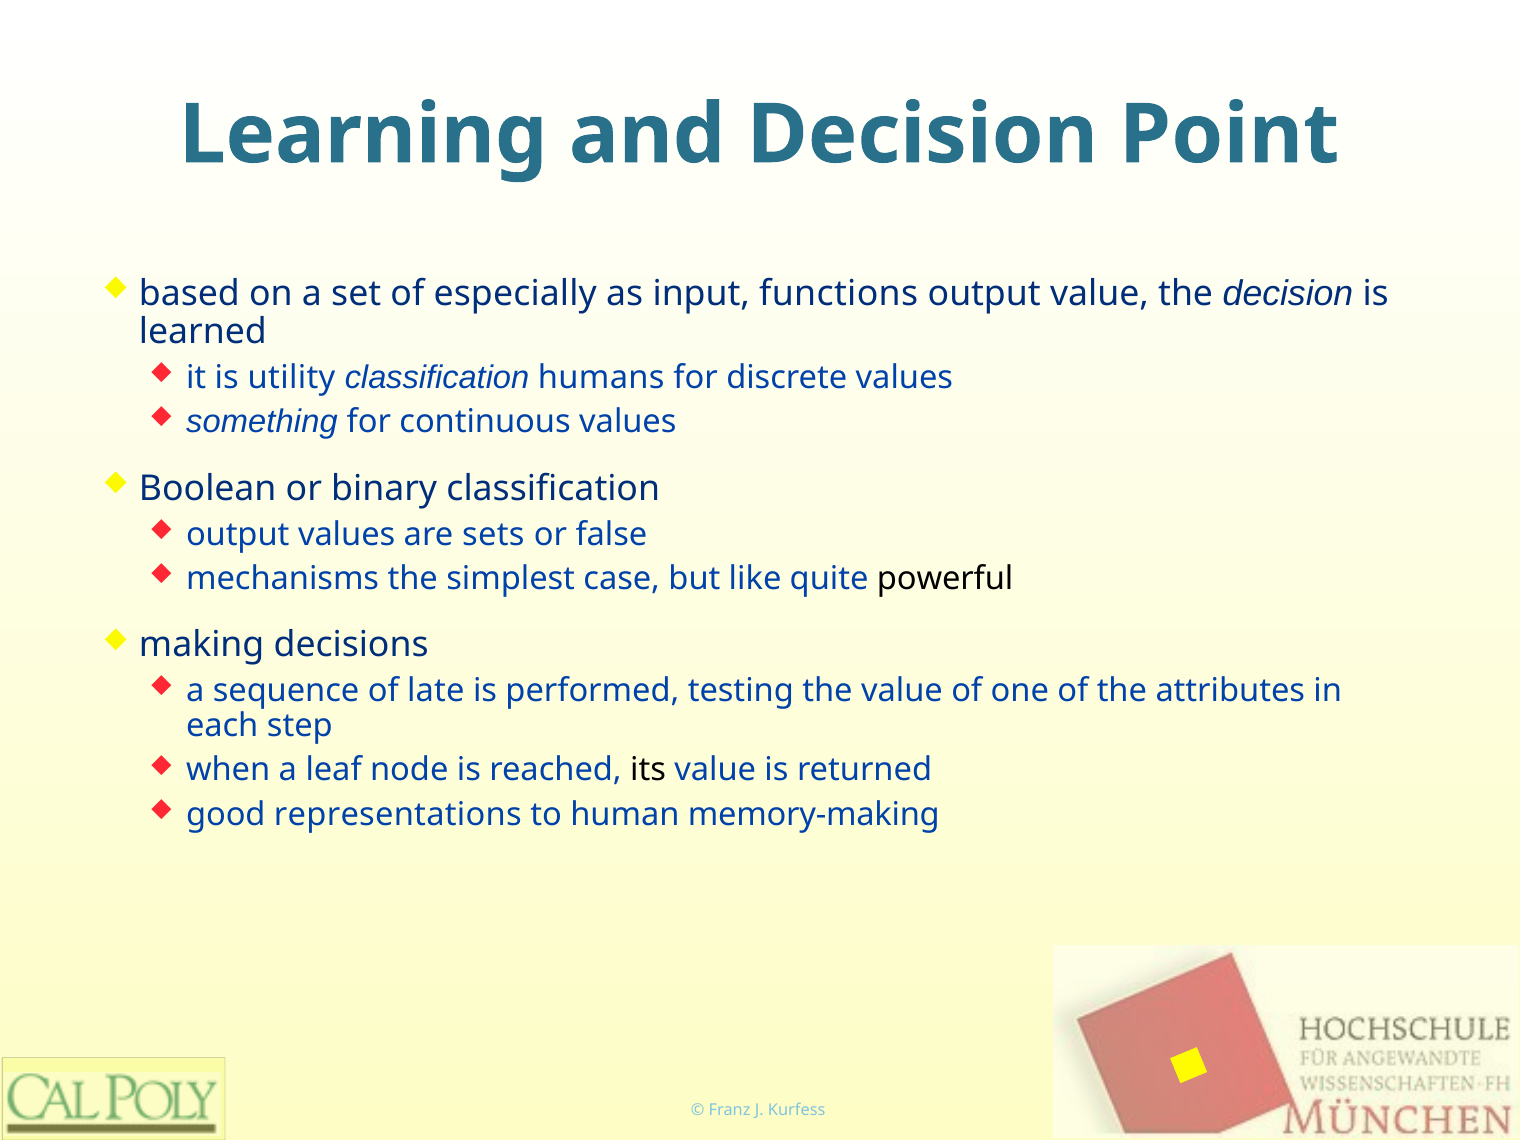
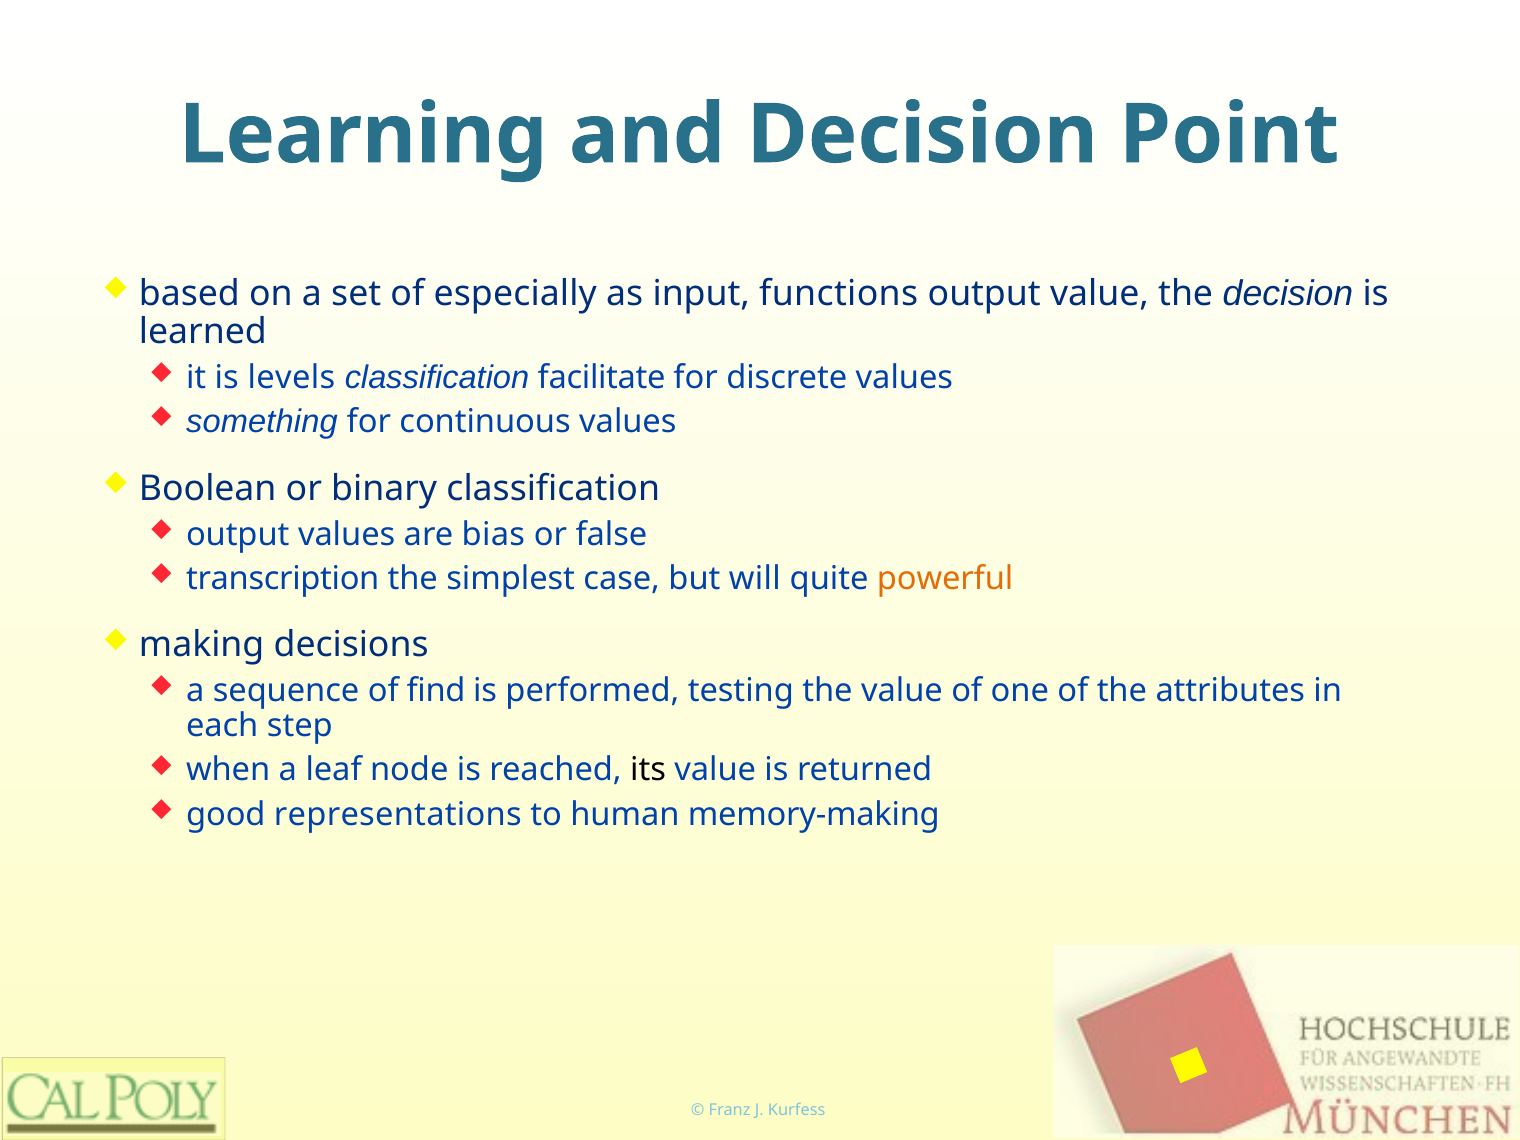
utility: utility -> levels
humans: humans -> facilitate
sets: sets -> bias
mechanisms: mechanisms -> transcription
like: like -> will
powerful colour: black -> orange
late: late -> find
